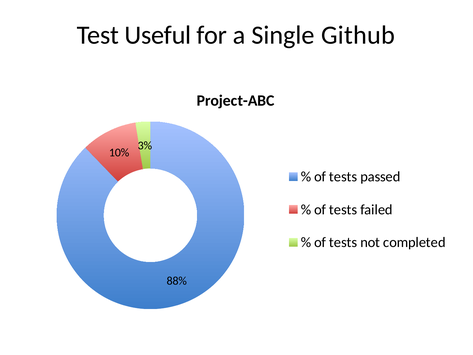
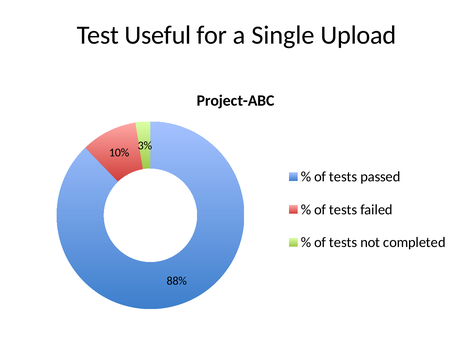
Github: Github -> Upload
